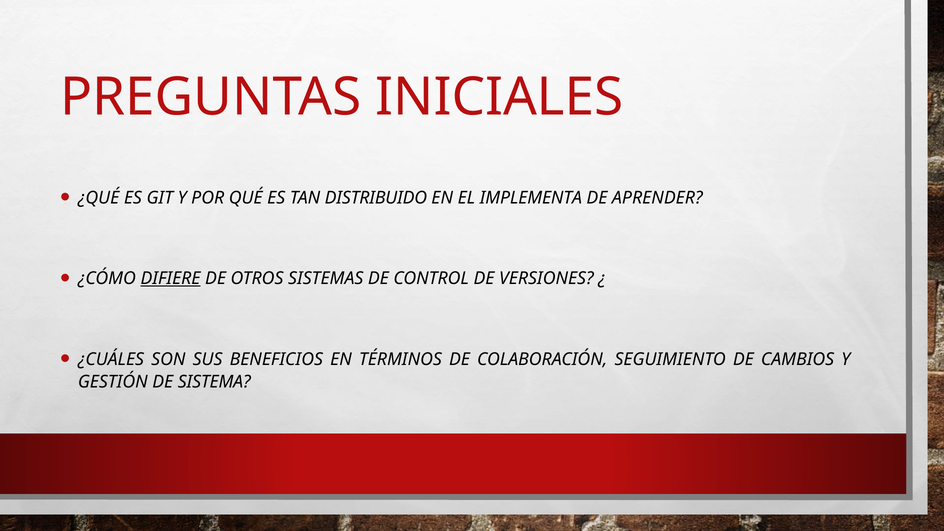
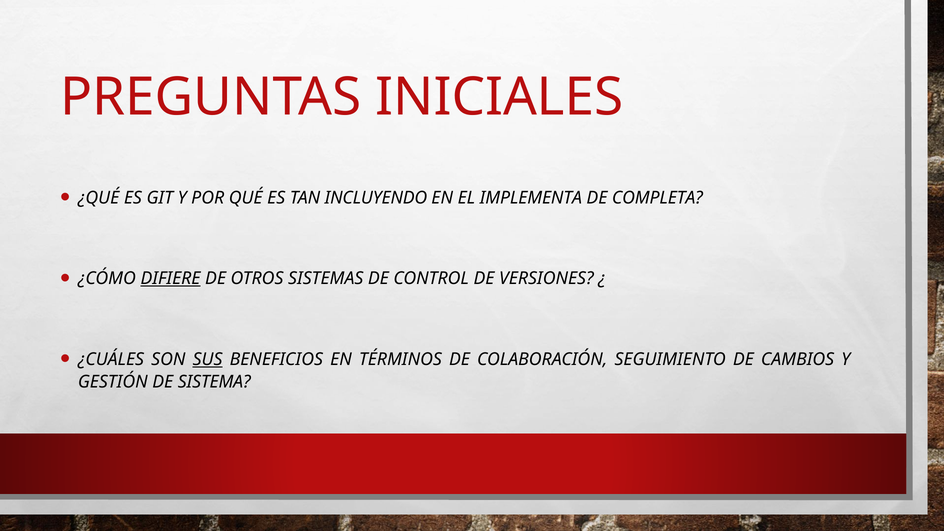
DISTRIBUIDO: DISTRIBUIDO -> INCLUYENDO
APRENDER: APRENDER -> COMPLETA
SUS underline: none -> present
